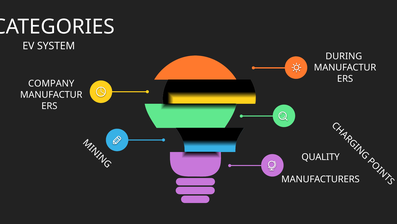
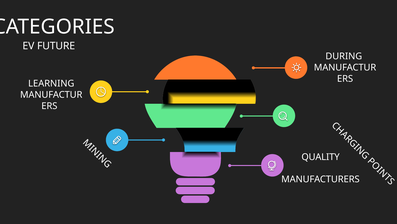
SYSTEM: SYSTEM -> FUTURE
COMPANY: COMPANY -> LEARNING
